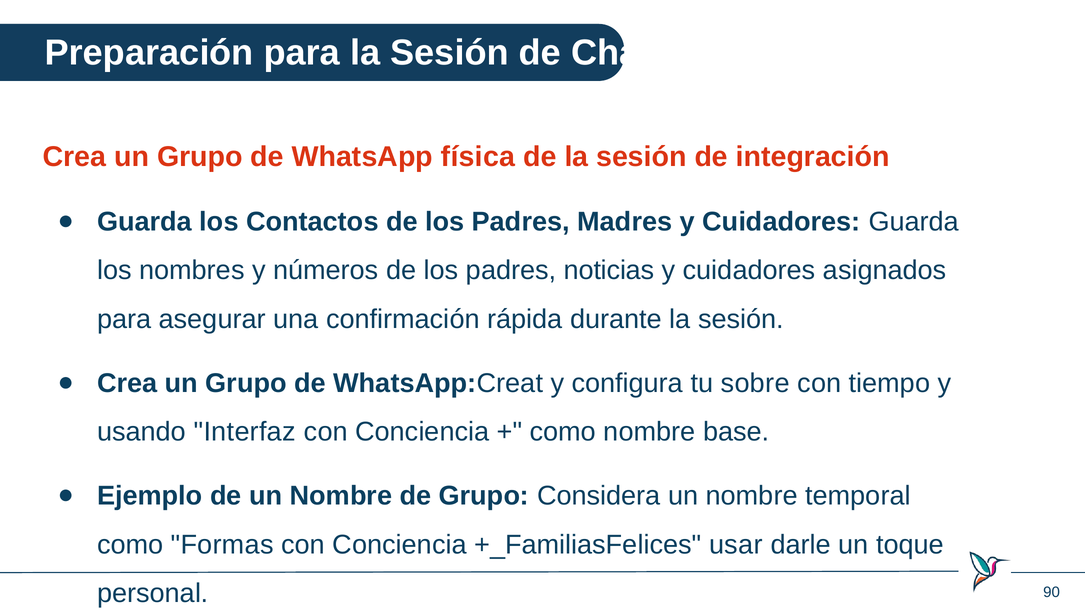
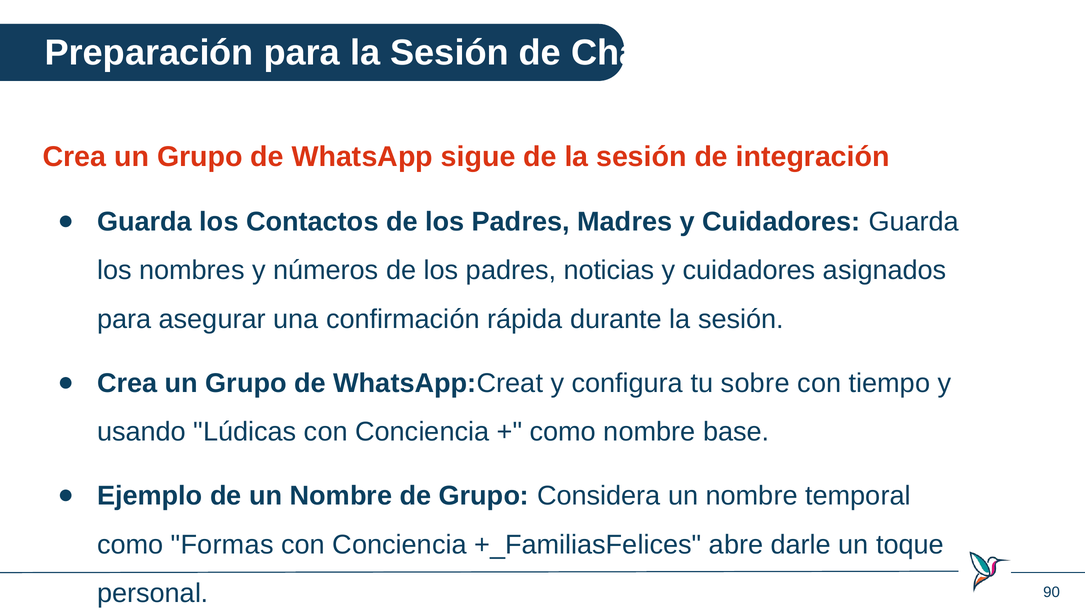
física: física -> sigue
Interfaz: Interfaz -> Lúdicas
usar: usar -> abre
